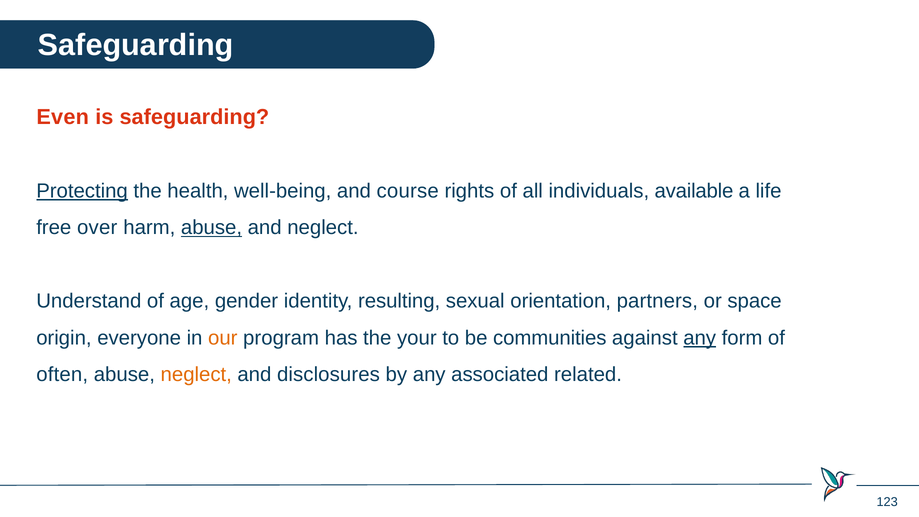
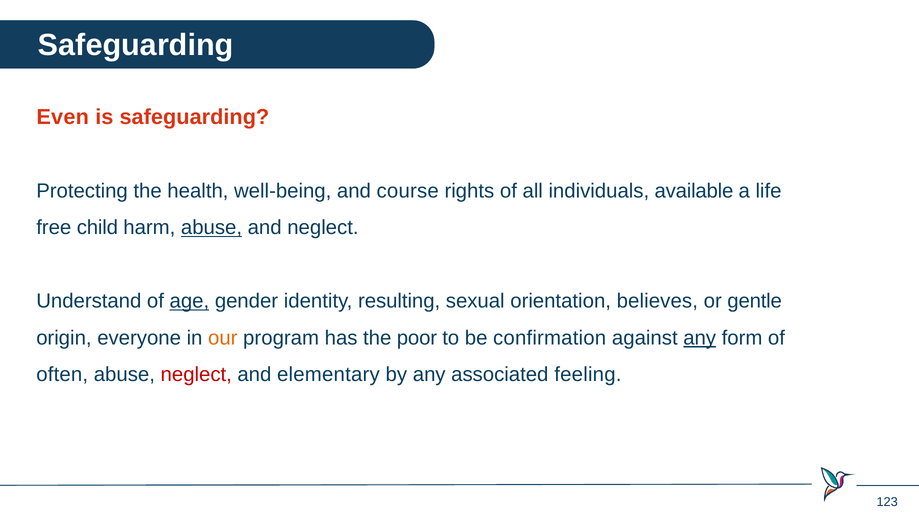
Protecting underline: present -> none
over: over -> child
age underline: none -> present
partners: partners -> believes
space: space -> gentle
your: your -> poor
communities: communities -> confirmation
neglect at (196, 375) colour: orange -> red
disclosures: disclosures -> elementary
related: related -> feeling
